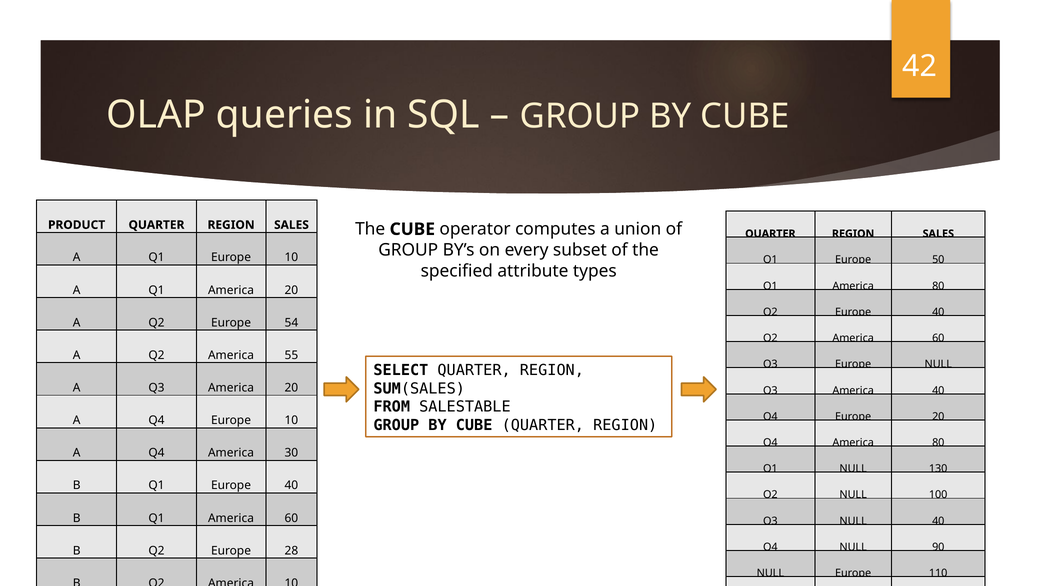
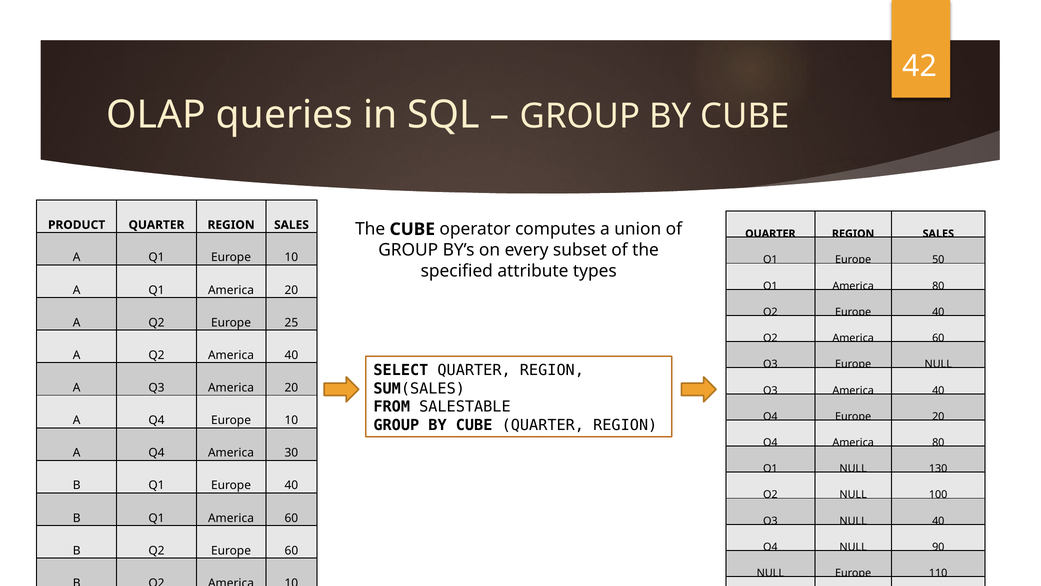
54: 54 -> 25
Q2 America 55: 55 -> 40
Europe 28: 28 -> 60
